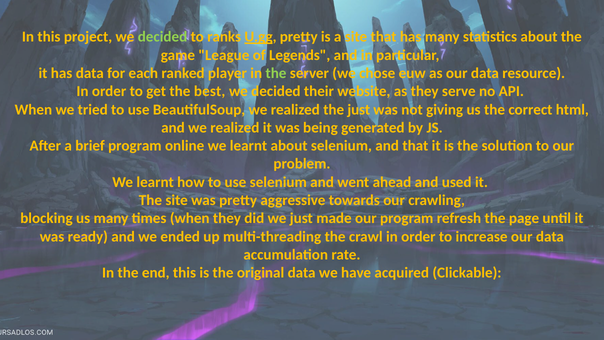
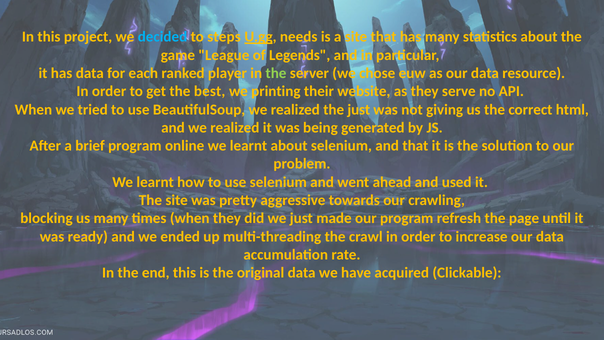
decided at (162, 37) colour: light green -> light blue
ranks: ranks -> steps
U.gg pretty: pretty -> needs
decided at (276, 91): decided -> printing
